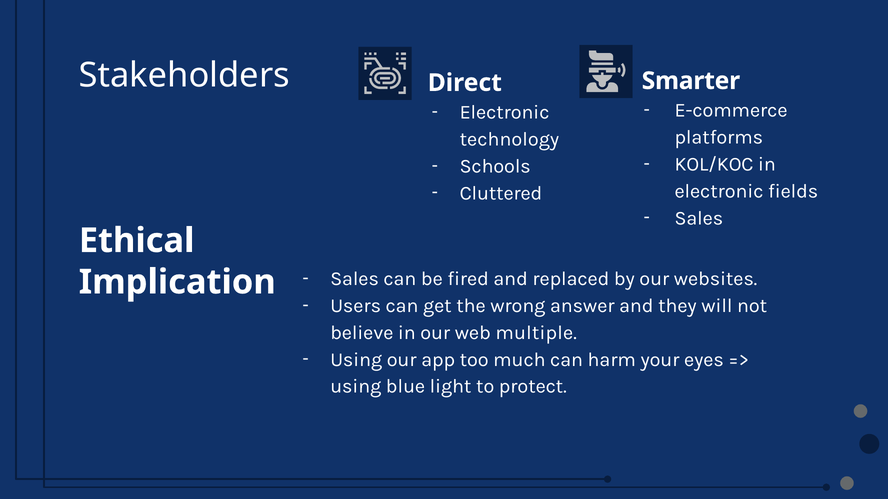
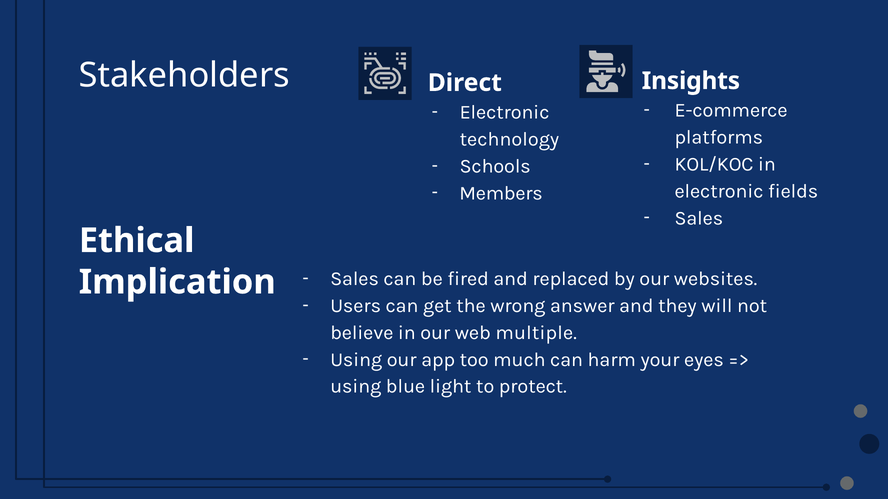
Smarter: Smarter -> Insights
Cluttered: Cluttered -> Members
